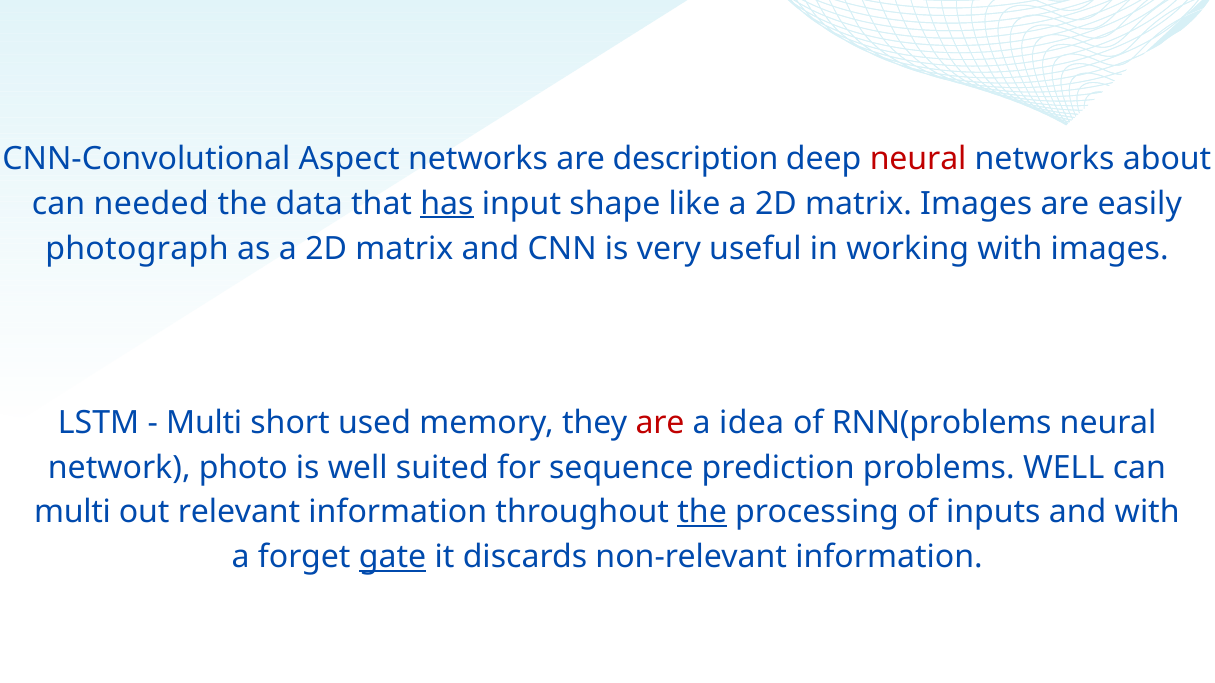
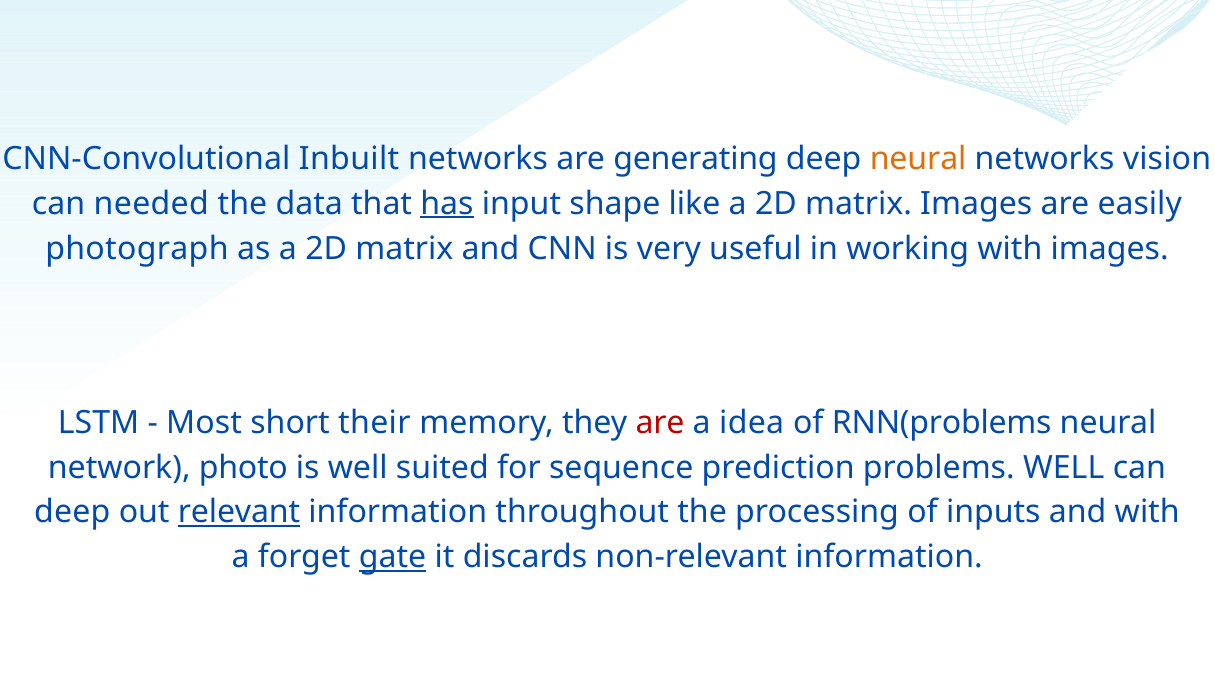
Aspect: Aspect -> Inbuilt
description: description -> generating
neural at (918, 159) colour: red -> orange
about: about -> vision
Multi at (204, 423): Multi -> Most
used: used -> their
multi at (72, 513): multi -> deep
relevant underline: none -> present
the at (702, 513) underline: present -> none
